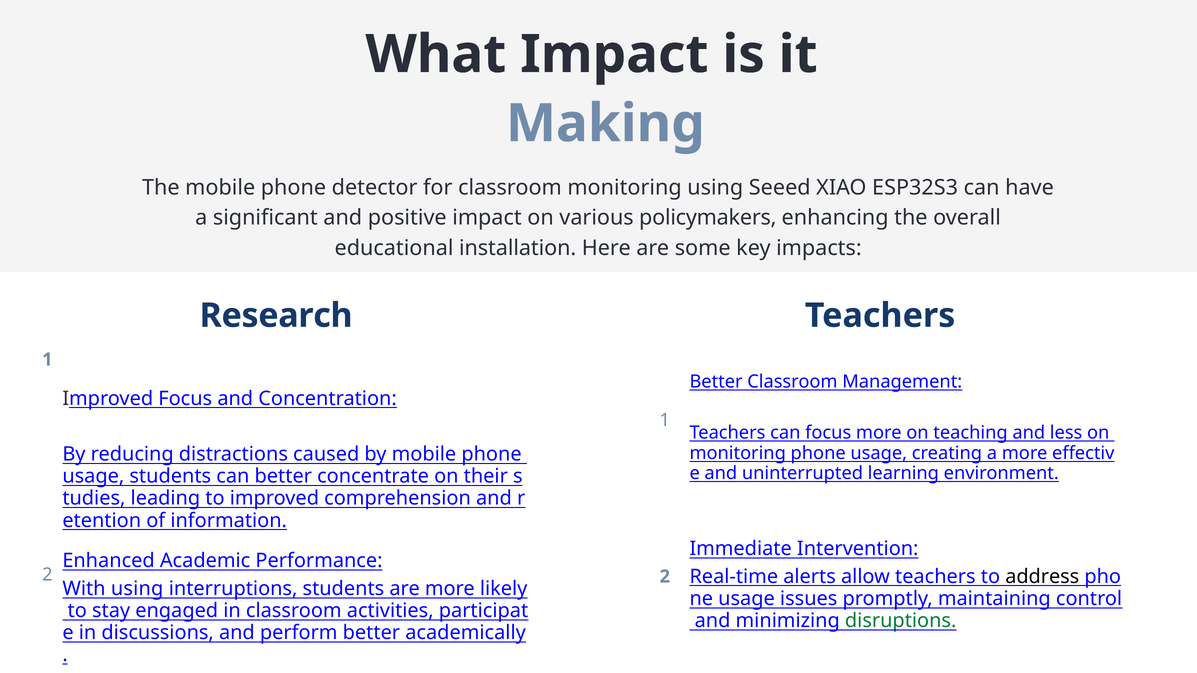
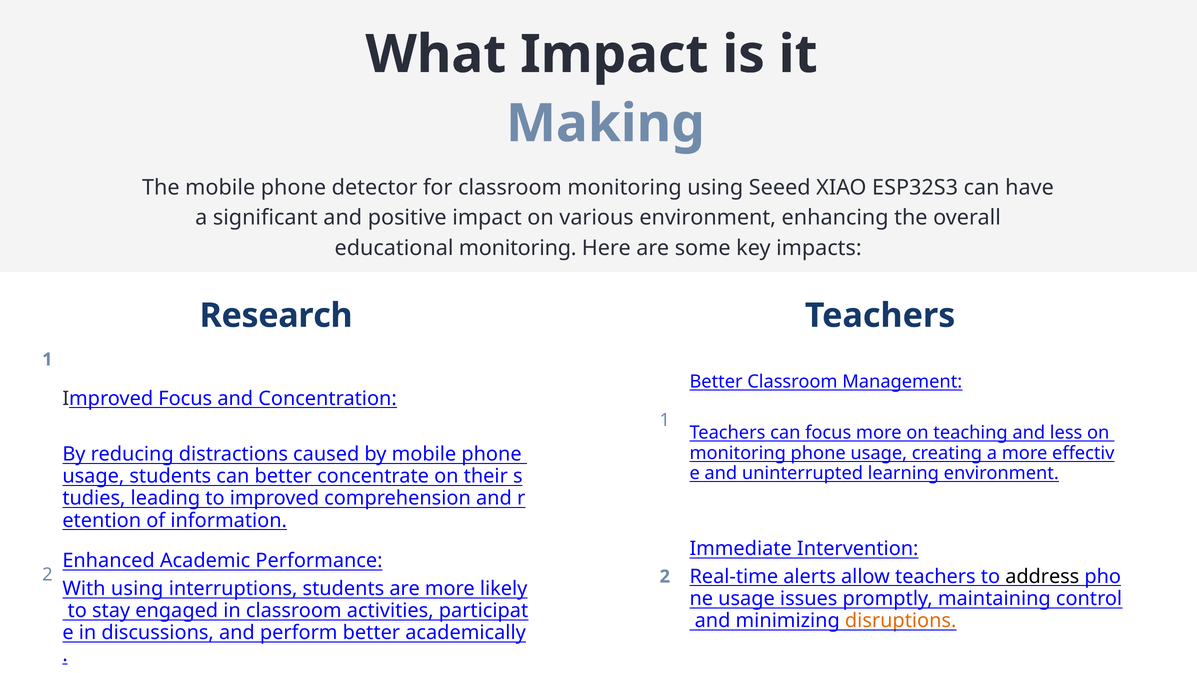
various policymakers: policymakers -> environment
educational installation: installation -> monitoring
disruptions colour: green -> orange
